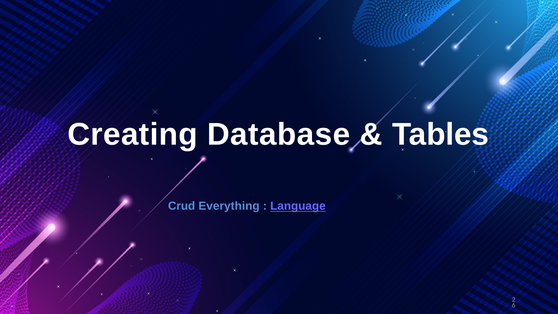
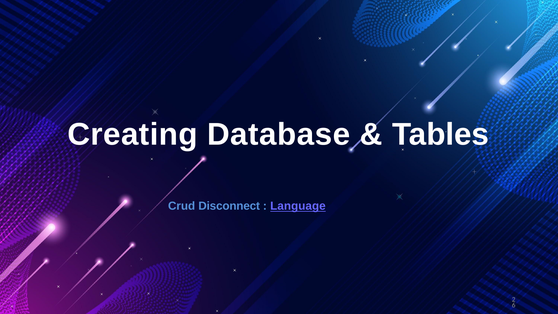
Everything: Everything -> Disconnect
